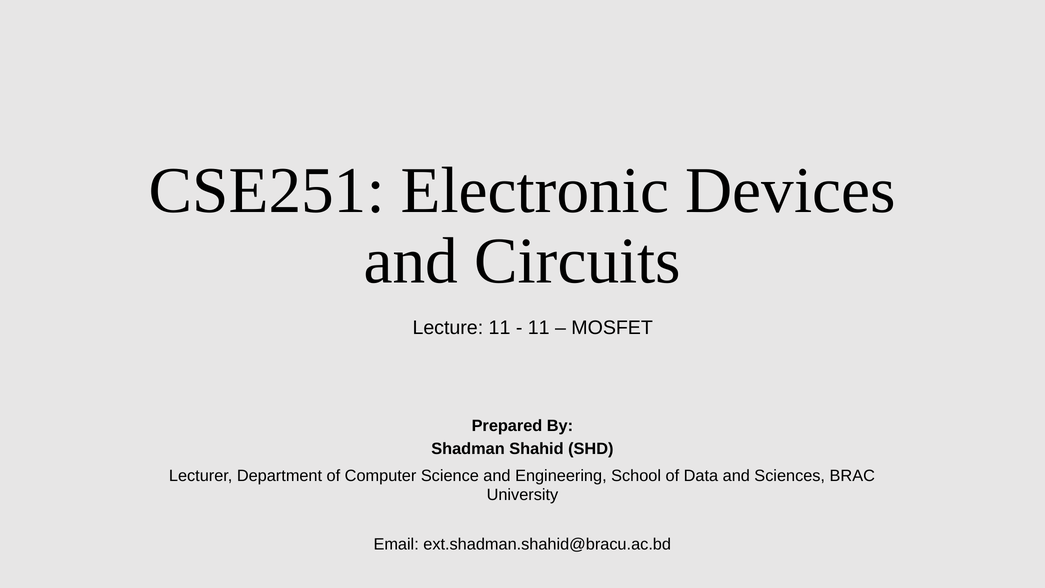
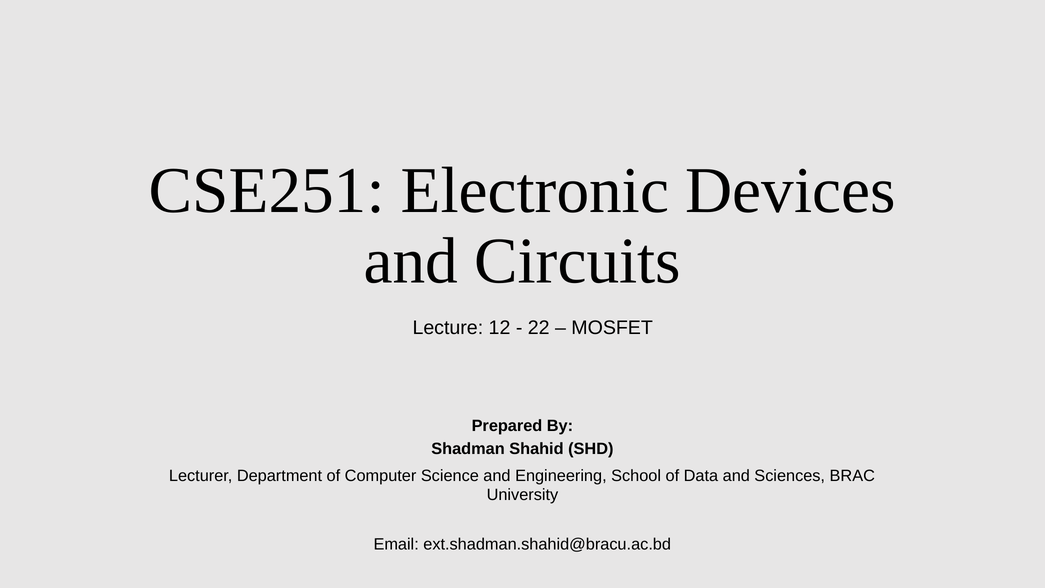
Lecture 11: 11 -> 12
11 at (539, 328): 11 -> 22
